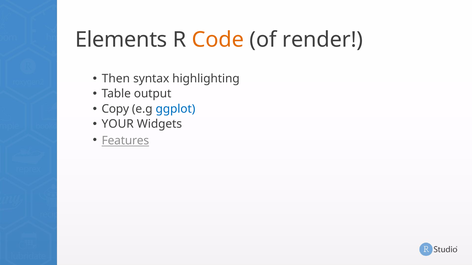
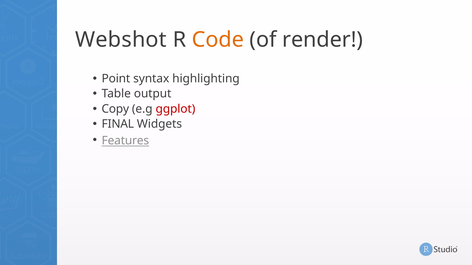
Elements: Elements -> Webshot
Then: Then -> Point
ggplot colour: blue -> red
YOUR: YOUR -> FINAL
